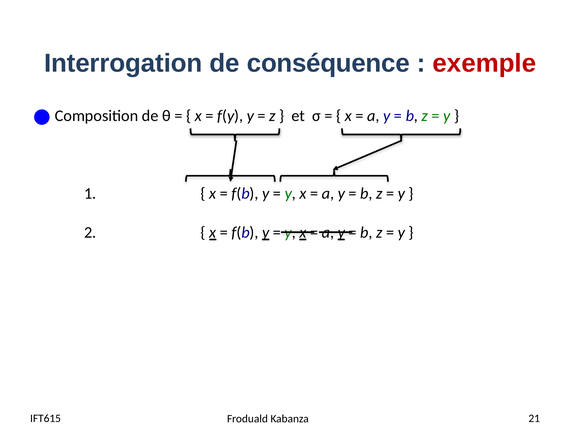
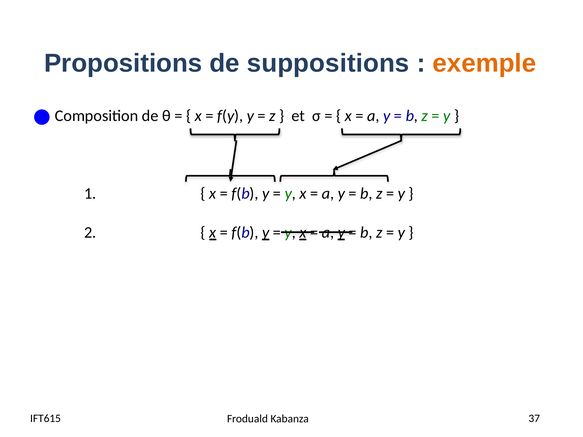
Interrogation: Interrogation -> Propositions
conséquence: conséquence -> suppositions
exemple colour: red -> orange
21: 21 -> 37
